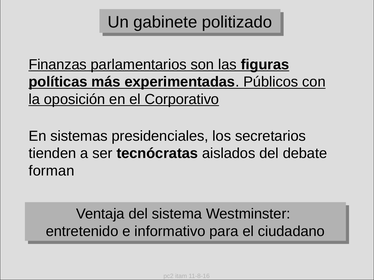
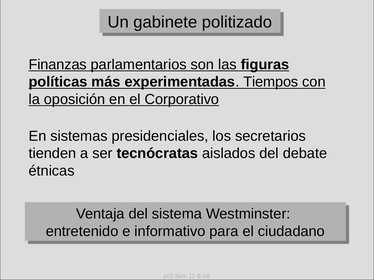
Públicos: Públicos -> Tiempos
forman: forman -> étnicas
